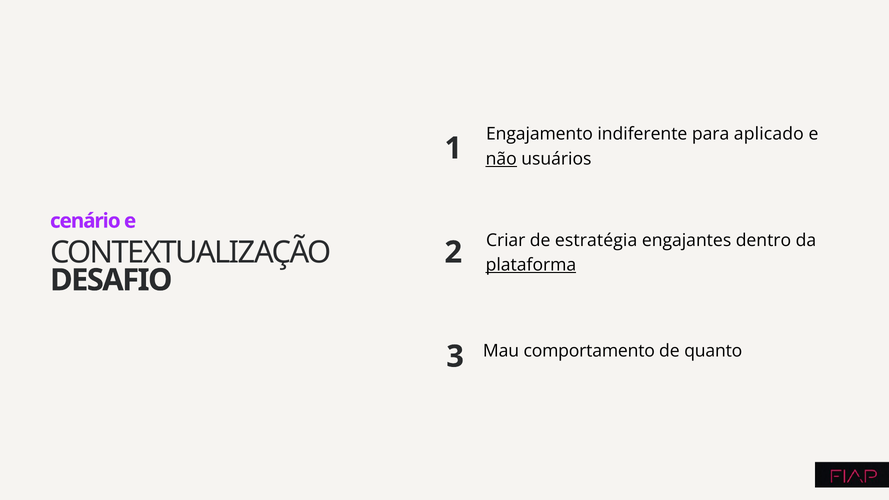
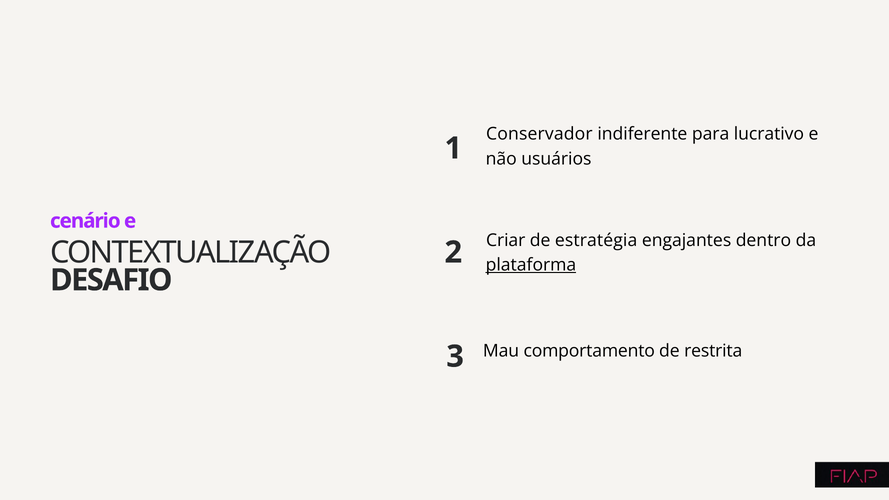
Engajamento: Engajamento -> Conservador
aplicado: aplicado -> lucrativo
não underline: present -> none
quanto: quanto -> restrita
